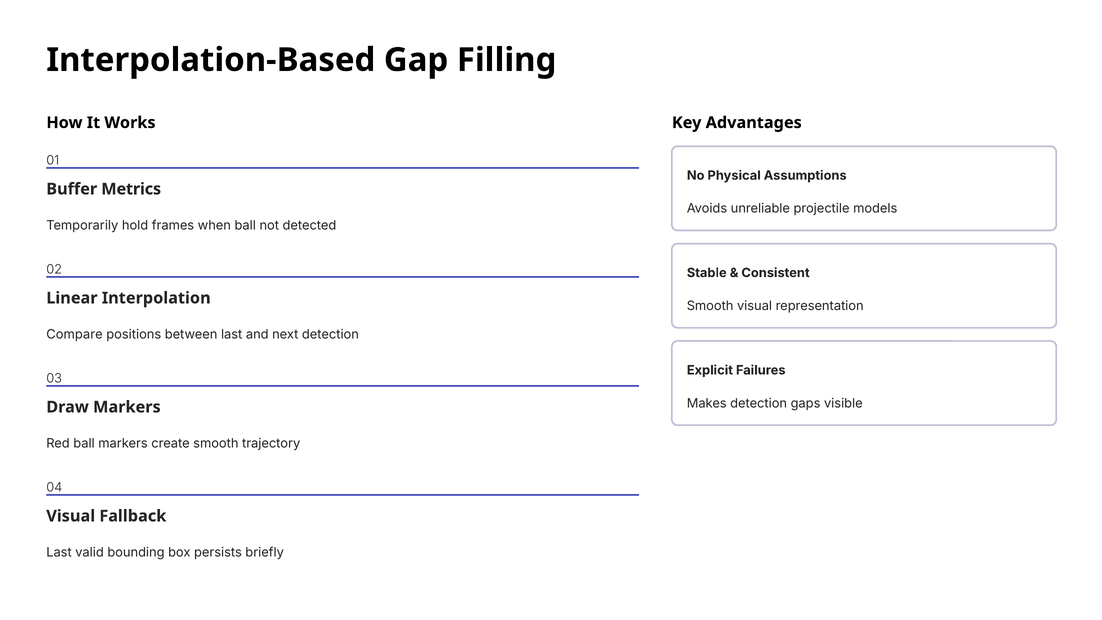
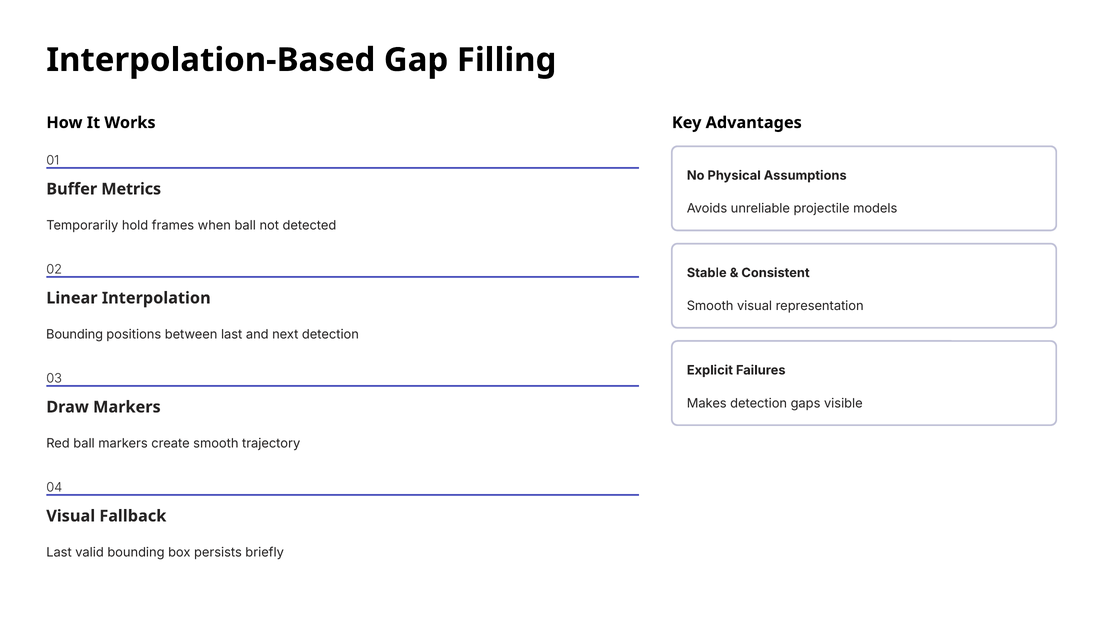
Compare at (75, 334): Compare -> Bounding
